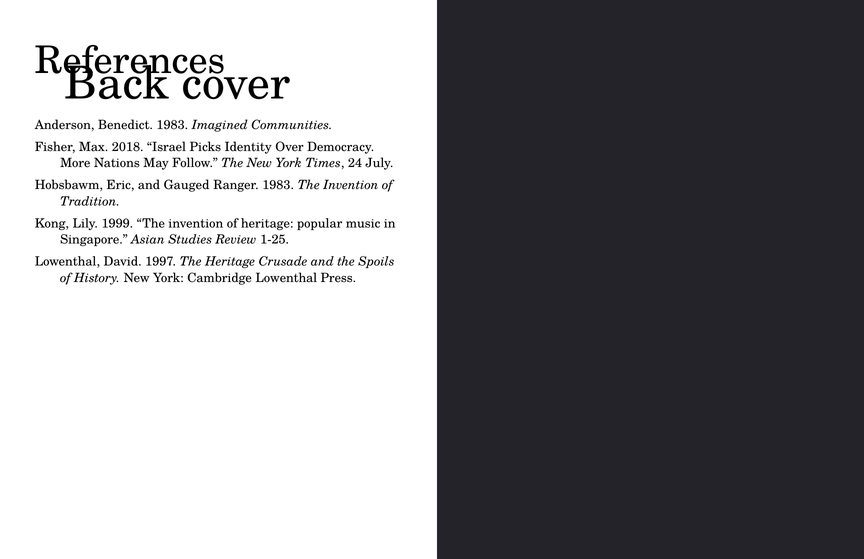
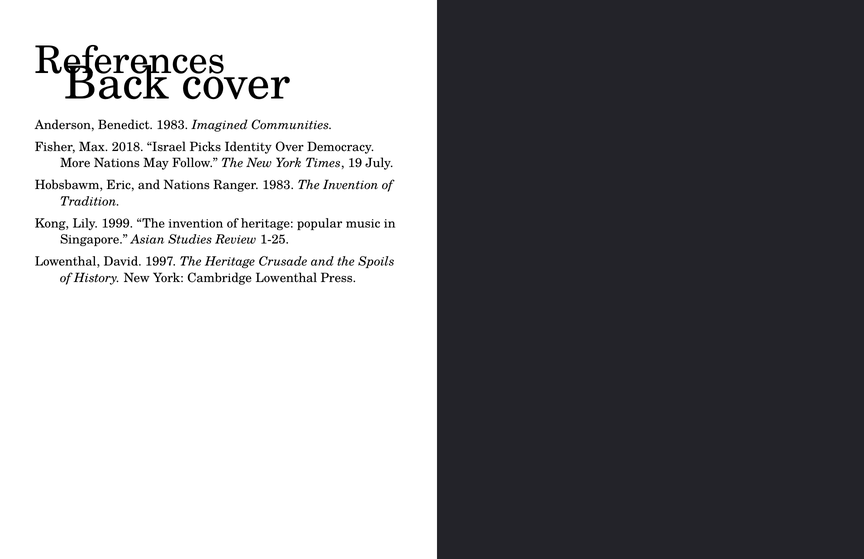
24: 24 -> 19
and Gauged: Gauged -> Nations
